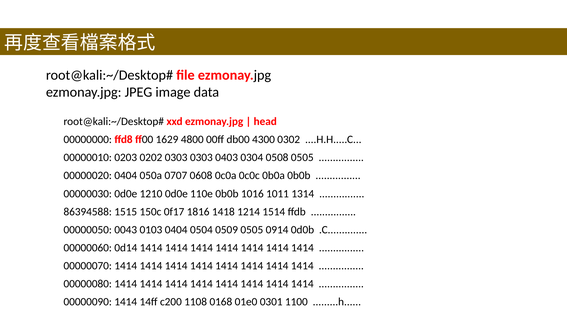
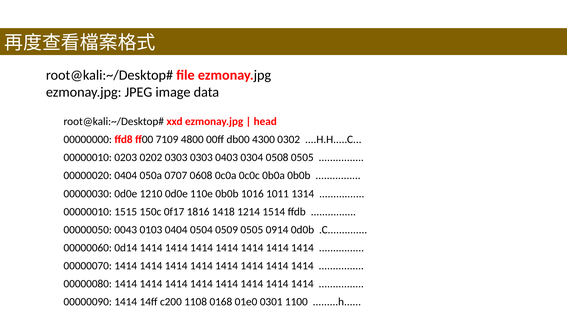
1629: 1629 -> 7109
86394588 at (88, 212): 86394588 -> 00000010
